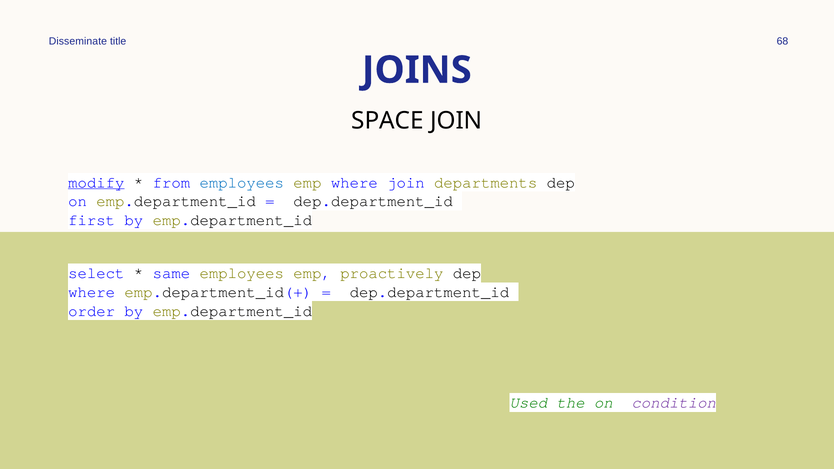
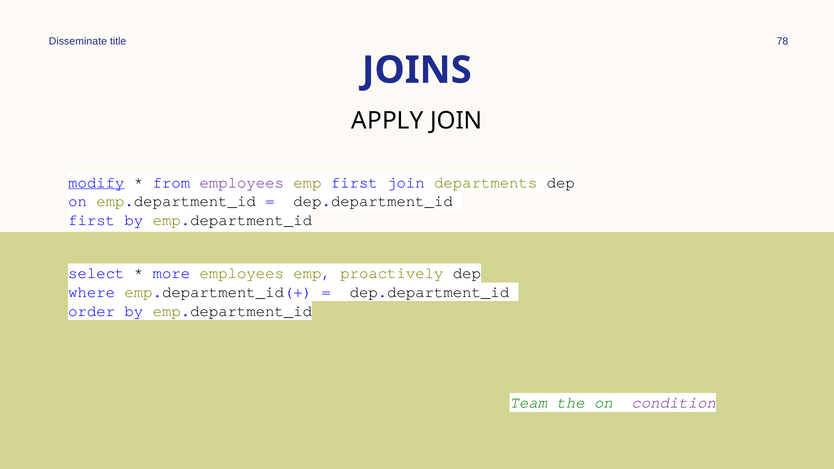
68: 68 -> 78
SPACE: SPACE -> APPLY
employees at (242, 183) colour: blue -> purple
emp where: where -> first
same: same -> more
Used: Used -> Team
